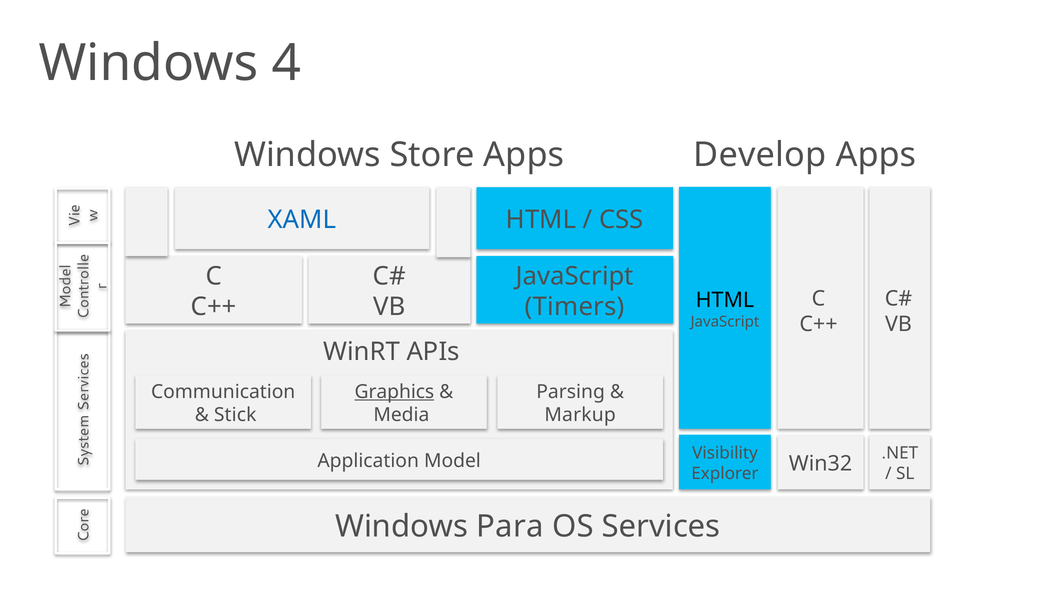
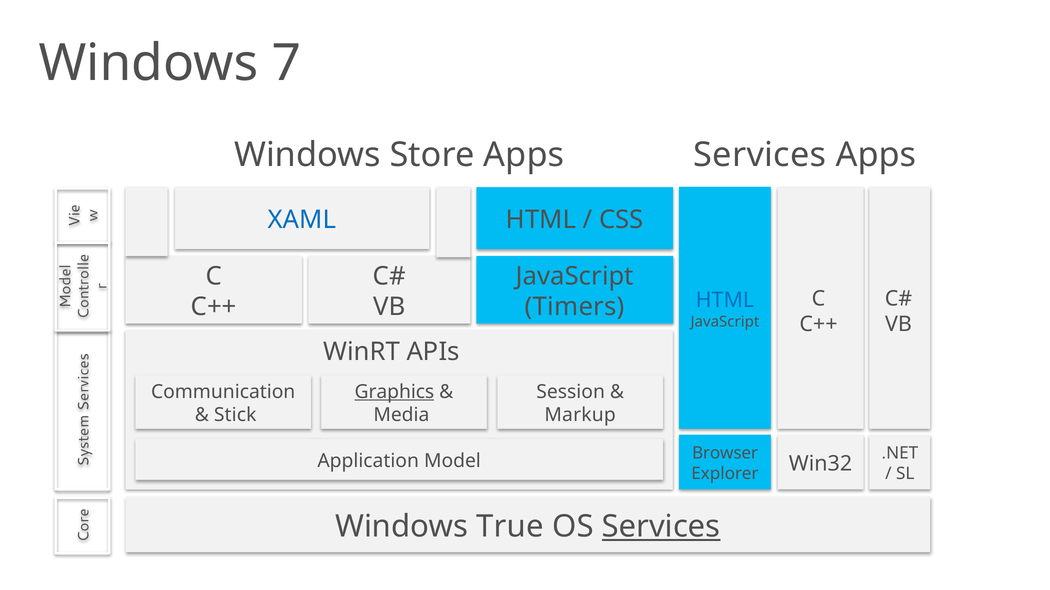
4: 4 -> 7
Develop at (760, 155): Develop -> Services
HTML at (725, 301) colour: black -> blue
Parsing: Parsing -> Session
Visibility: Visibility -> Browser
Para: Para -> True
Services at (661, 527) underline: none -> present
